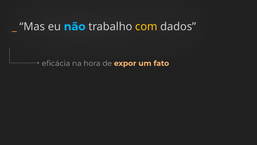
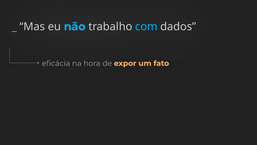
com colour: yellow -> light blue
